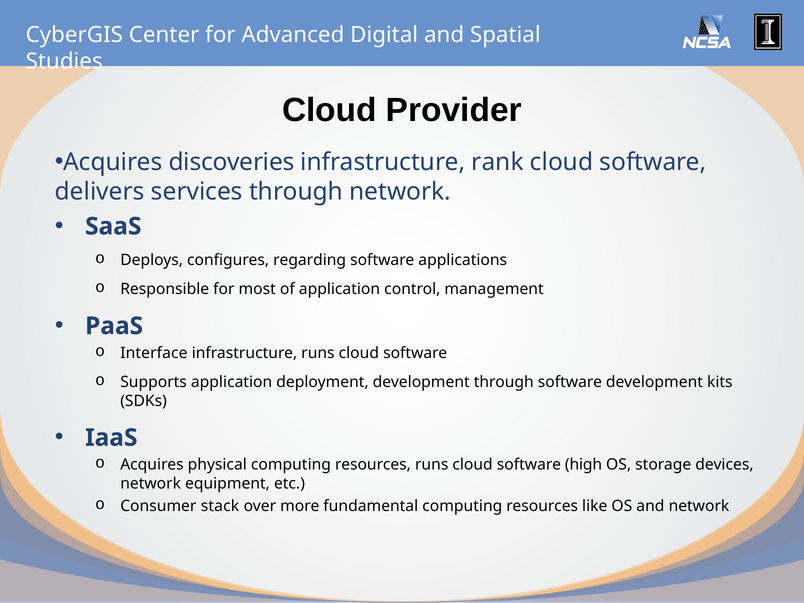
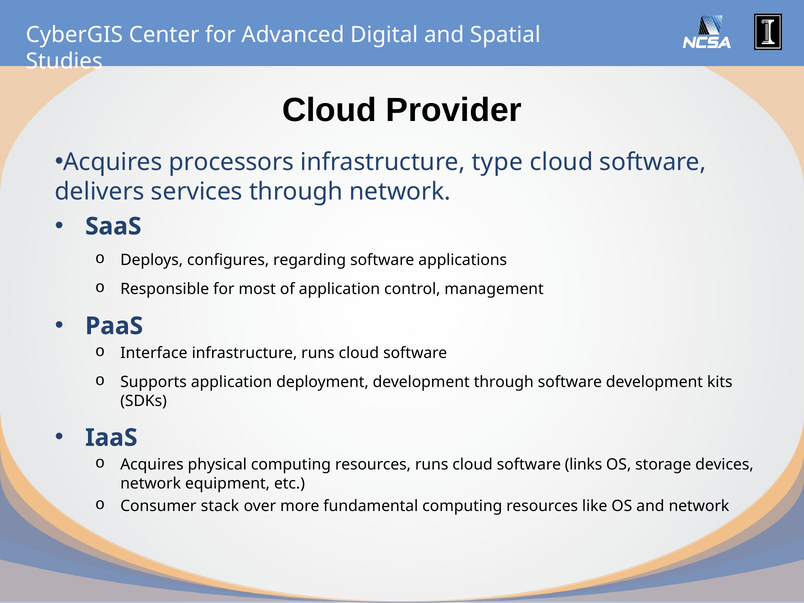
discoveries: discoveries -> processors
rank: rank -> type
high: high -> links
